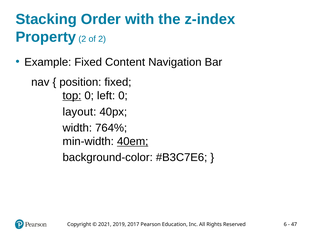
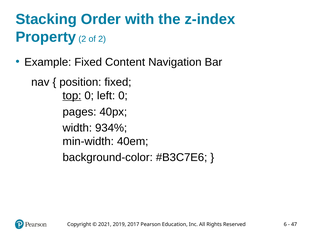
layout: layout -> pages
764%: 764% -> 934%
40em underline: present -> none
